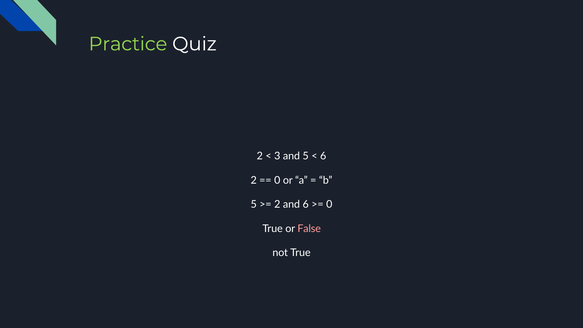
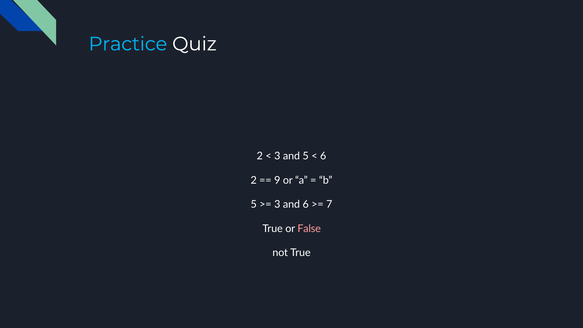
Practice colour: light green -> light blue
0 at (277, 180): 0 -> 9
2 at (277, 204): 2 -> 3
0 at (329, 204): 0 -> 7
